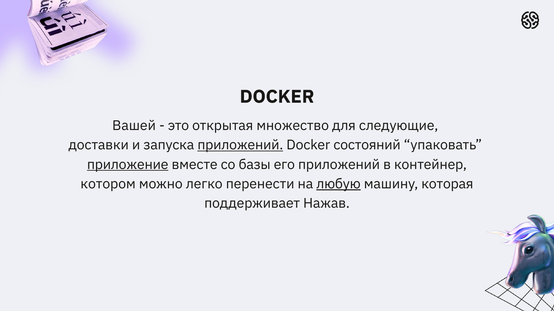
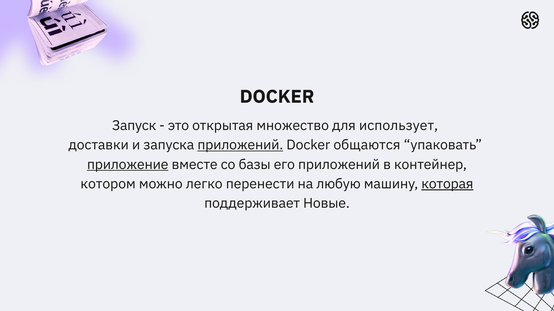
Вашей: Вашей -> Запуск
следующие: следующие -> использует
состояний: состояний -> общаются
любую underline: present -> none
которая underline: none -> present
Нажав: Нажав -> Новые
